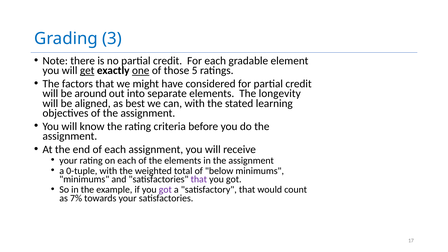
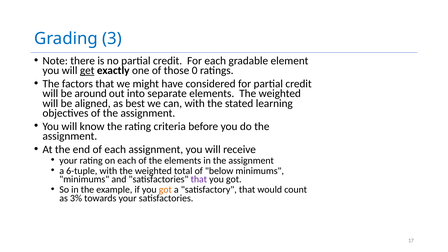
one underline: present -> none
5: 5 -> 0
elements The longevity: longevity -> weighted
0-tuple: 0-tuple -> 6-tuple
got at (165, 190) colour: purple -> orange
7%: 7% -> 3%
